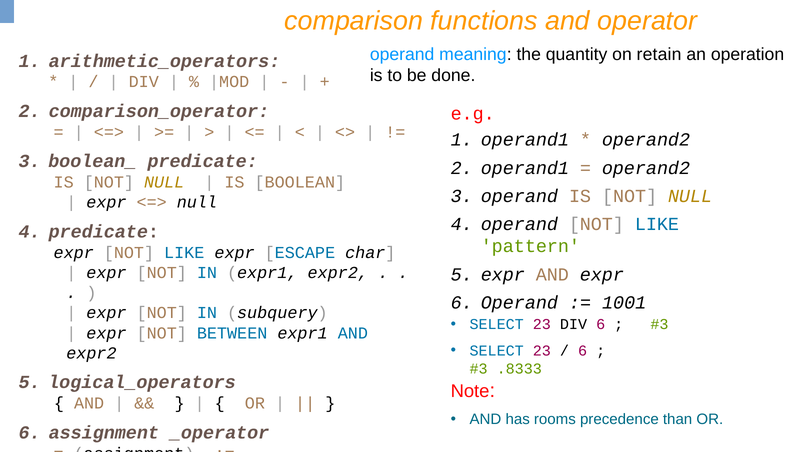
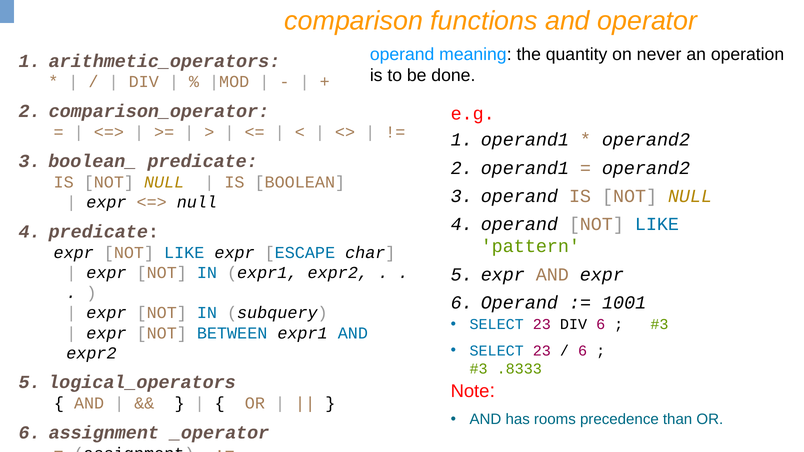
retain: retain -> never
